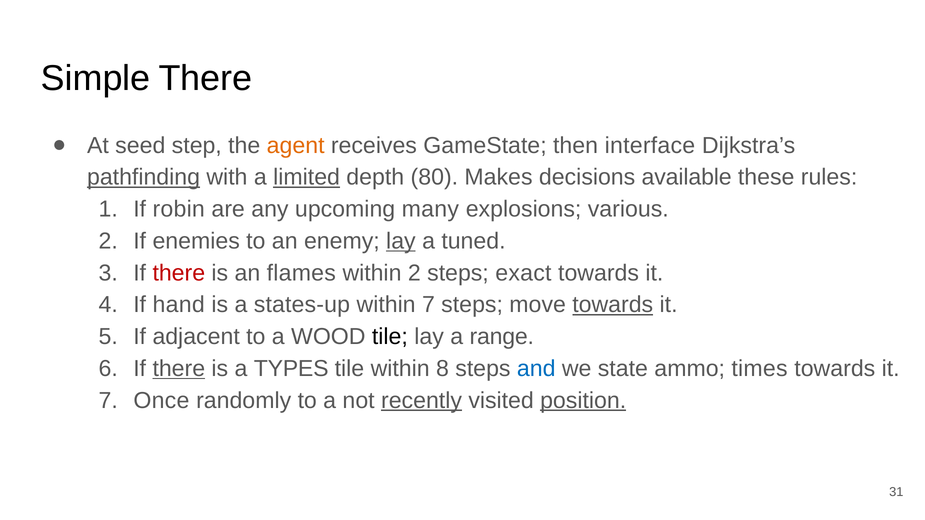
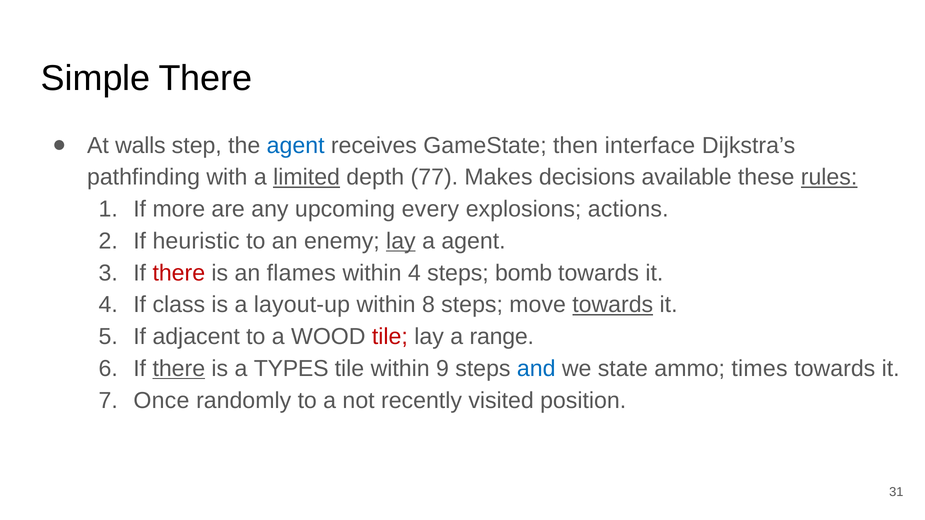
seed: seed -> walls
agent at (296, 145) colour: orange -> blue
pathfinding underline: present -> none
80: 80 -> 77
rules underline: none -> present
robin: robin -> more
many: many -> every
various: various -> actions
enemies: enemies -> heuristic
a tuned: tuned -> agent
within 2: 2 -> 4
exact: exact -> bomb
hand: hand -> class
states-up: states-up -> layout-up
within 7: 7 -> 8
tile at (390, 337) colour: black -> red
8: 8 -> 9
recently underline: present -> none
position underline: present -> none
